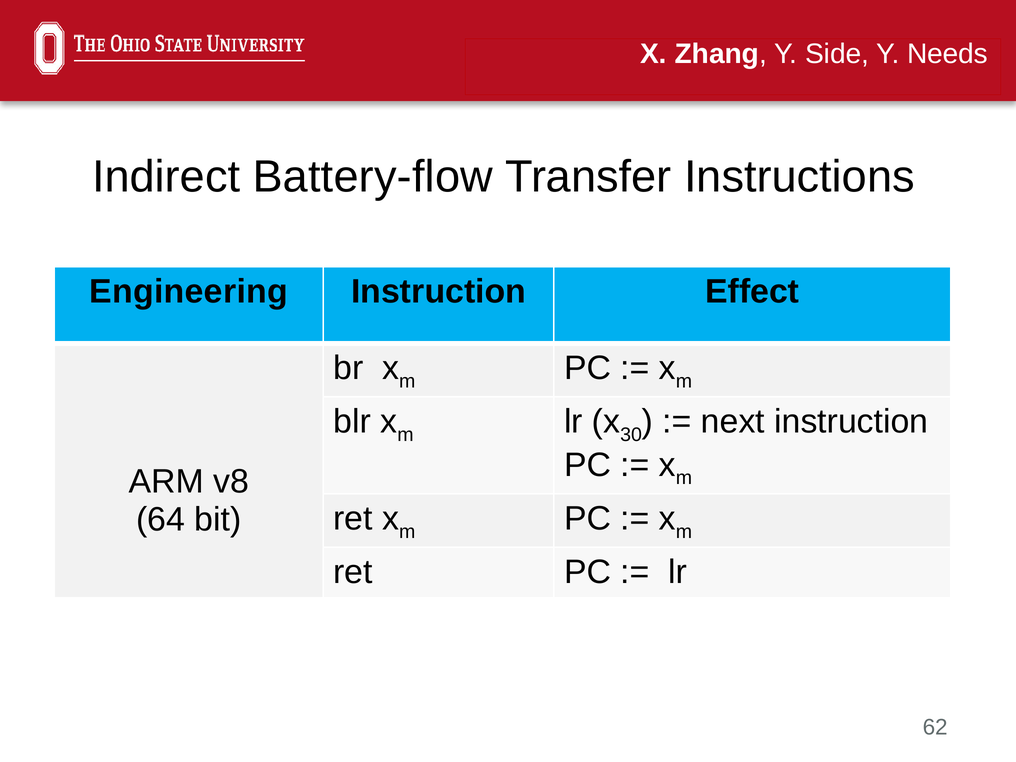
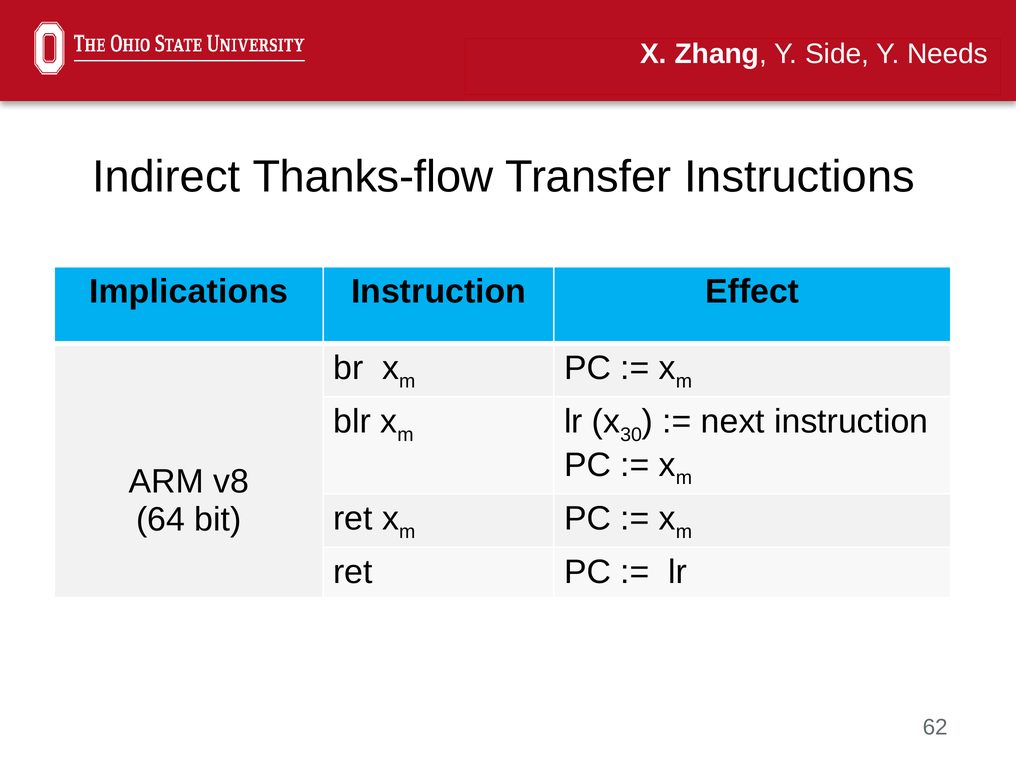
Battery-flow: Battery-flow -> Thanks-flow
Engineering: Engineering -> Implications
